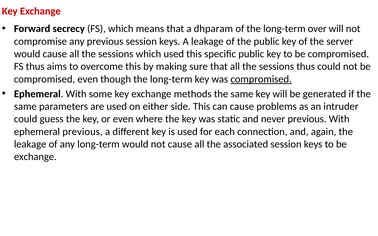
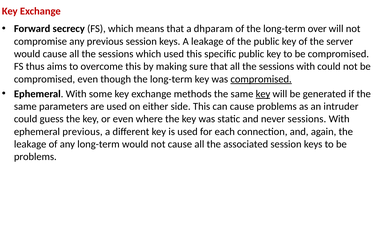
the sessions thus: thus -> with
key at (263, 94) underline: none -> present
never previous: previous -> sessions
exchange at (35, 157): exchange -> problems
